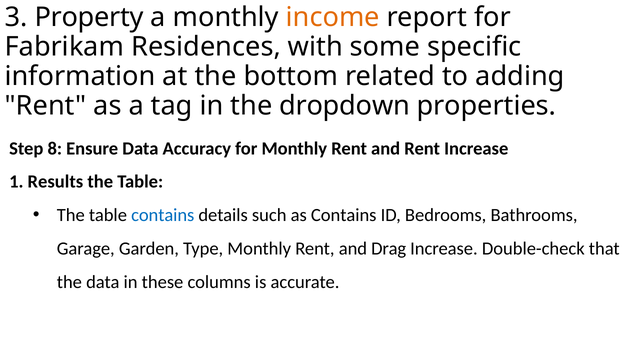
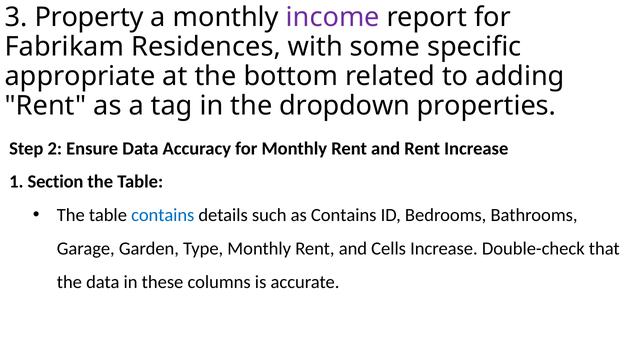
income colour: orange -> purple
information: information -> appropriate
8: 8 -> 2
Results: Results -> Section
Drag: Drag -> Cells
